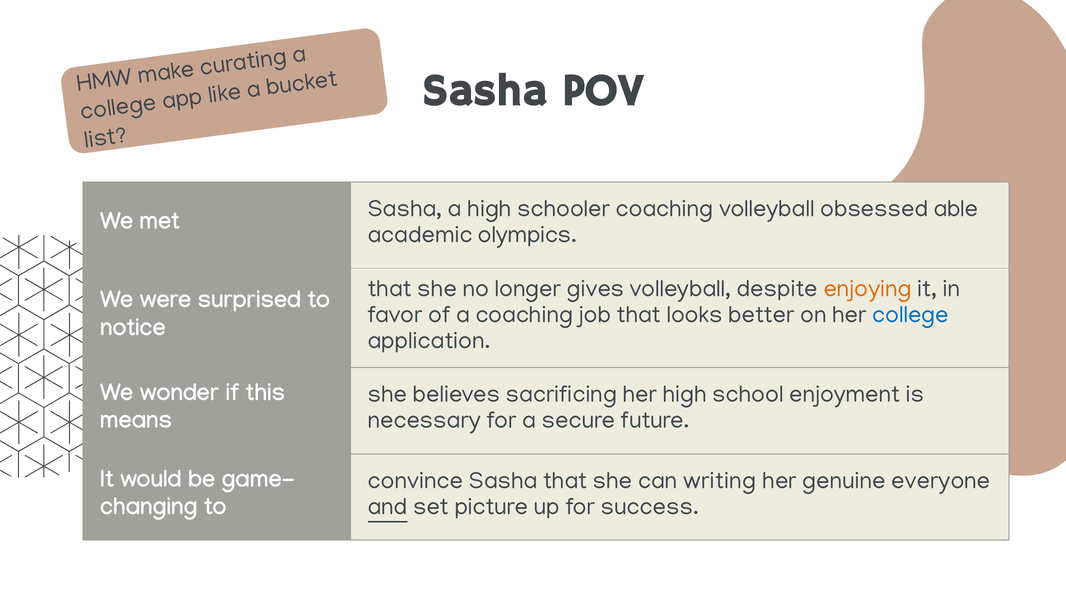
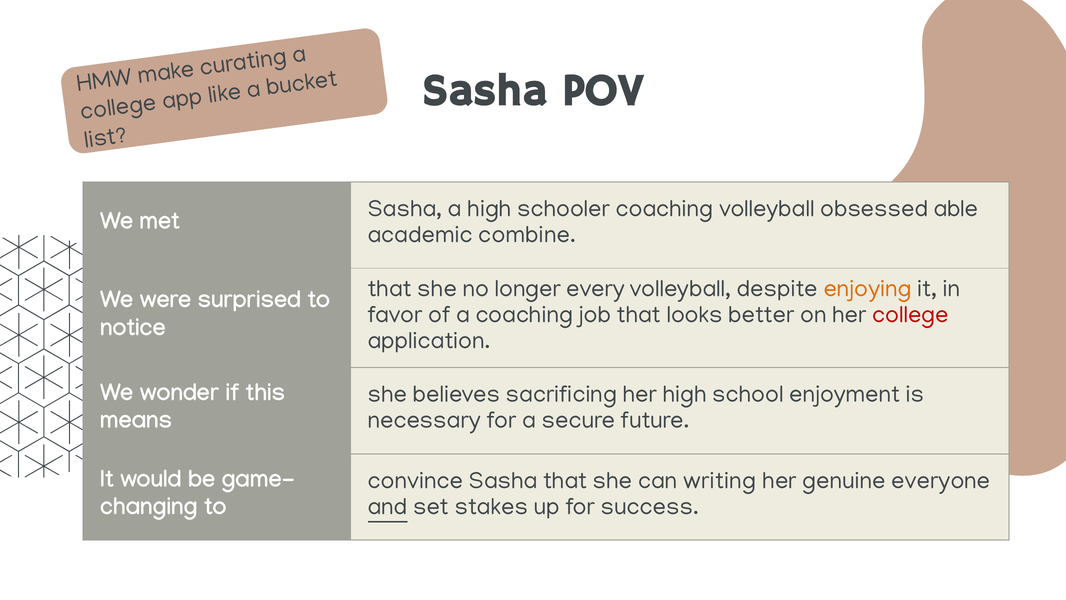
olympics: olympics -> combine
gives: gives -> every
college at (910, 314) colour: blue -> red
picture: picture -> stakes
